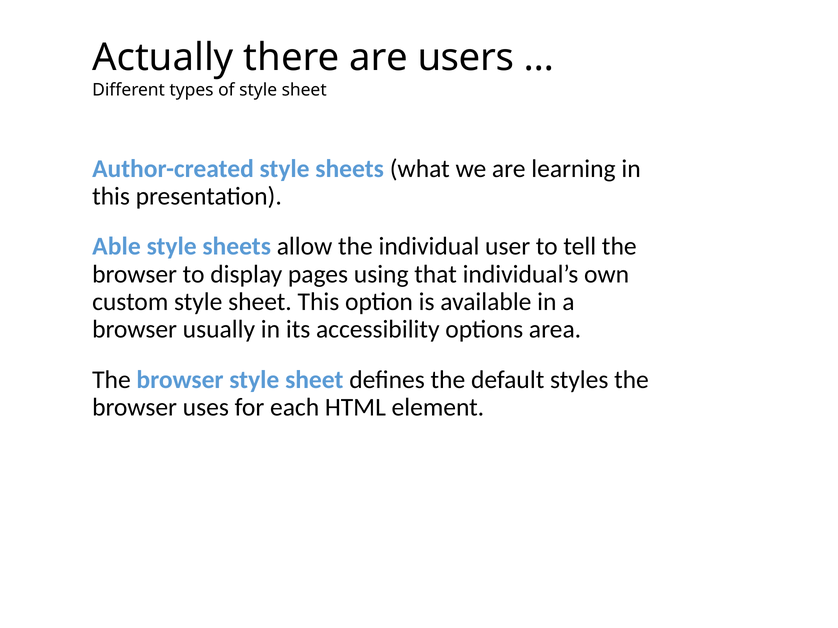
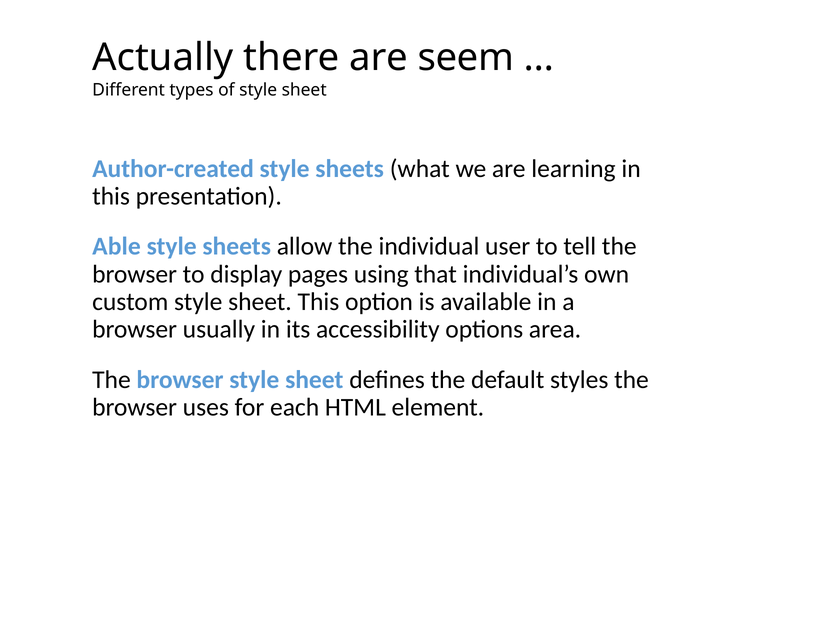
users: users -> seem
